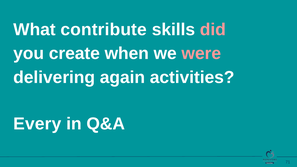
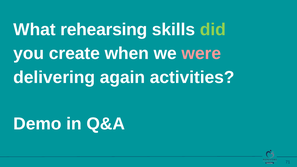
contribute: contribute -> rehearsing
did colour: pink -> light green
Every: Every -> Demo
